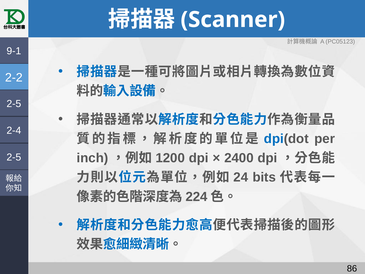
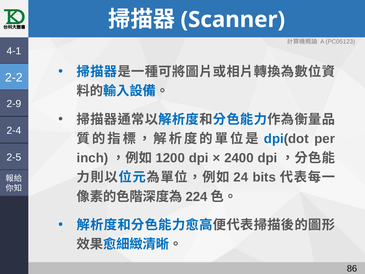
9-1: 9-1 -> 4-1
2-5 at (14, 104): 2-5 -> 2-9
